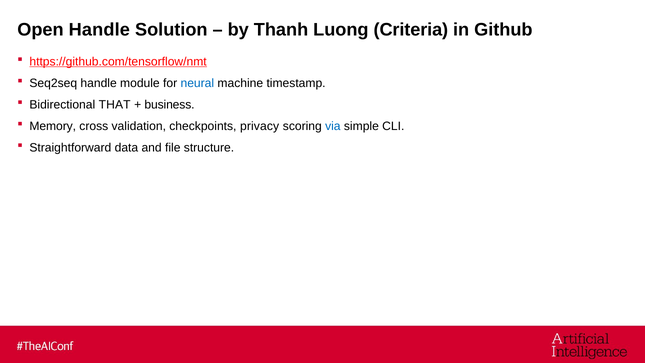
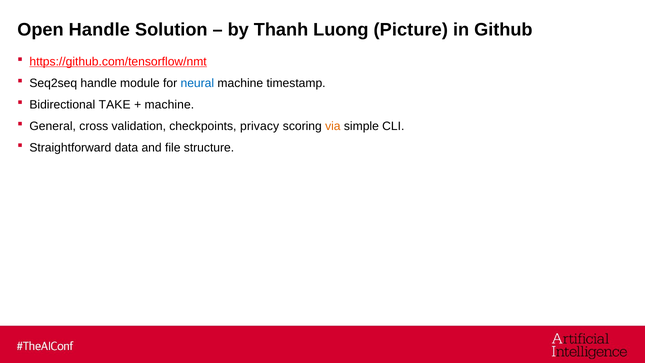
Criteria: Criteria -> Picture
THAT: THAT -> TAKE
business at (169, 105): business -> machine
Memory: Memory -> General
via colour: blue -> orange
